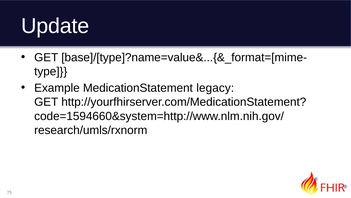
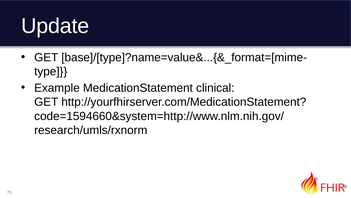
legacy: legacy -> clinical
